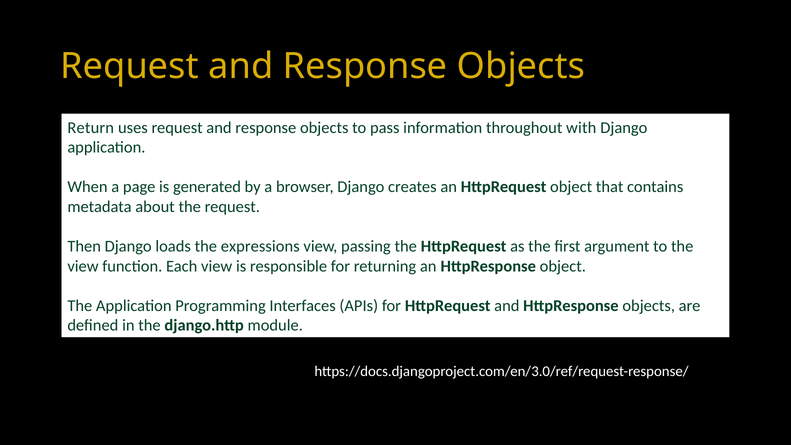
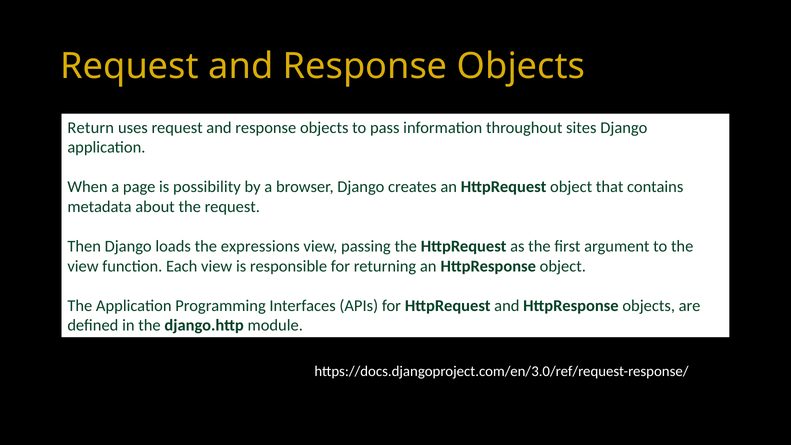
with: with -> sites
generated: generated -> possibility
